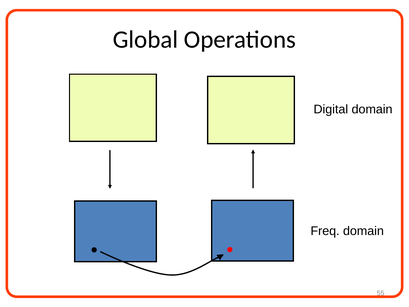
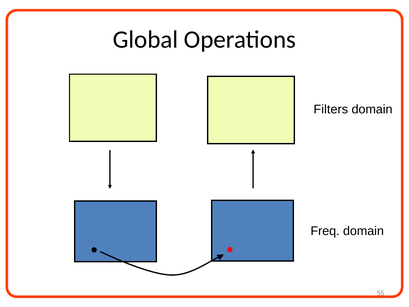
Digital: Digital -> Filters
